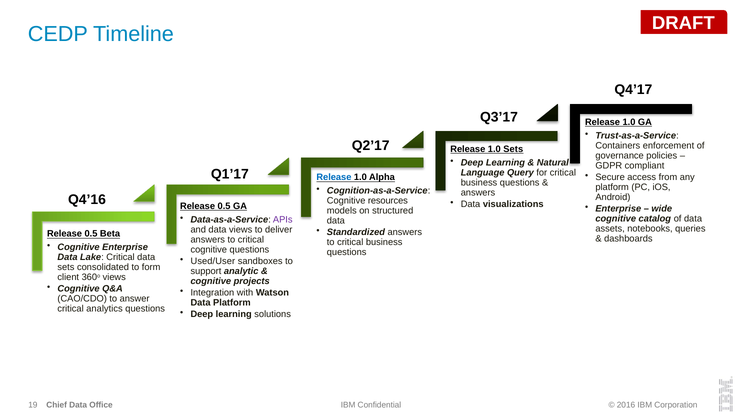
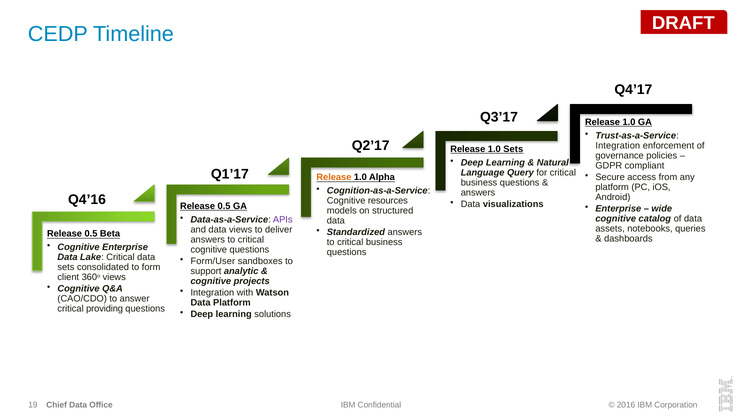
Containers at (618, 145): Containers -> Integration
Release at (334, 177) colour: blue -> orange
Used/User: Used/User -> Form/User
analytics: analytics -> providing
